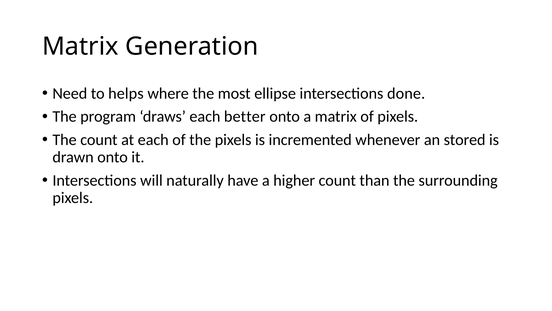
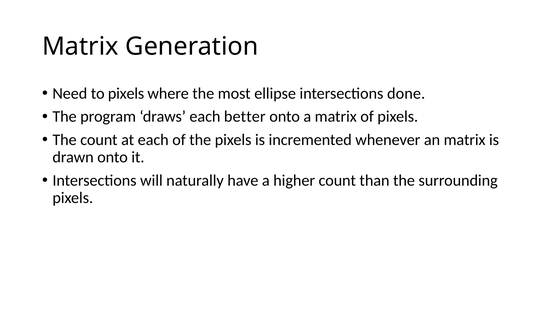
to helps: helps -> pixels
an stored: stored -> matrix
